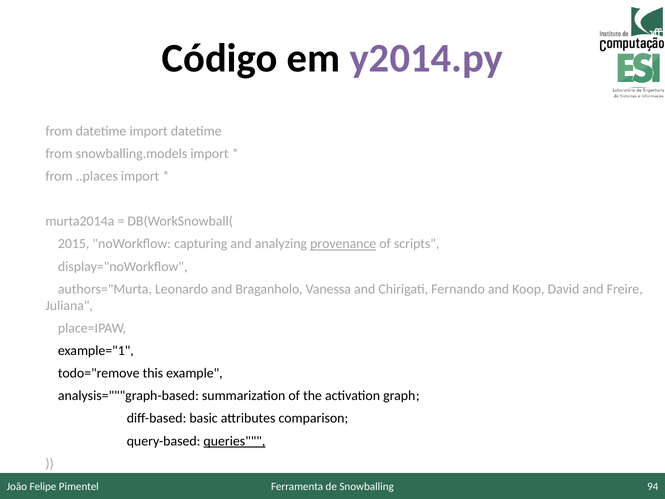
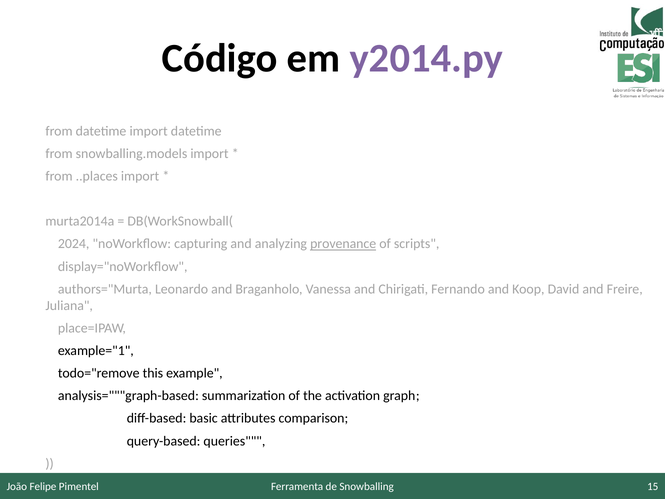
2015: 2015 -> 2024
queries underline: present -> none
94: 94 -> 15
